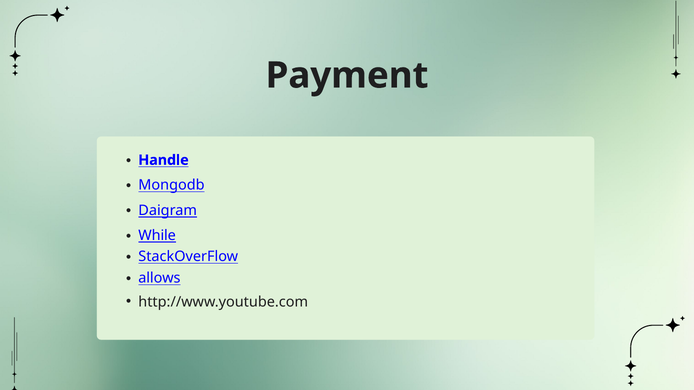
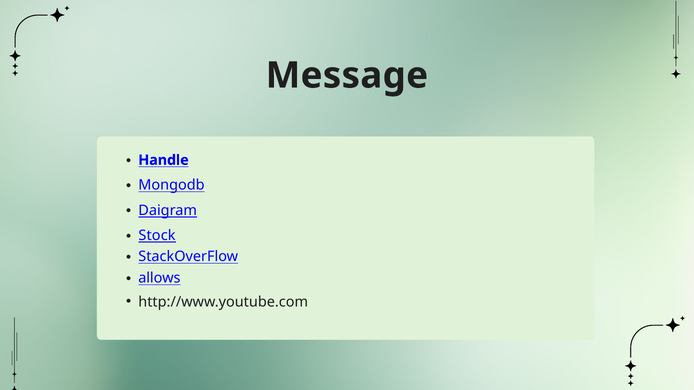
Payment: Payment -> Message
While: While -> Stock
